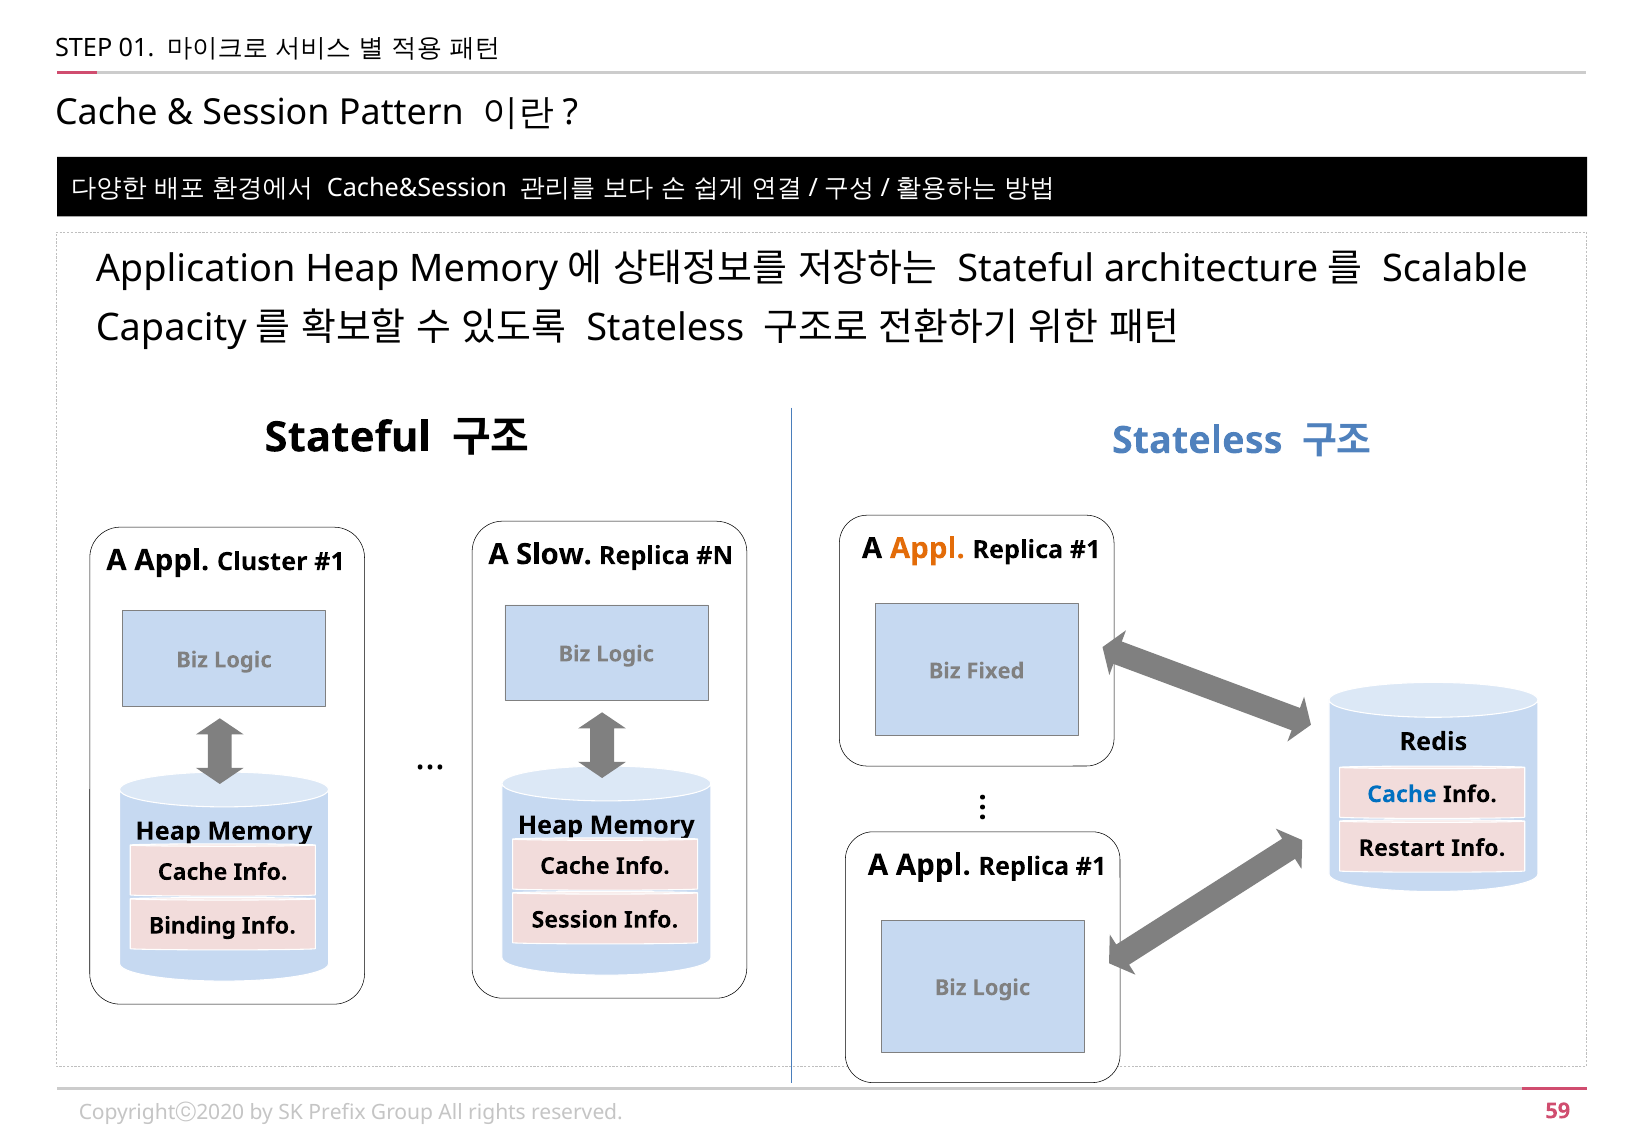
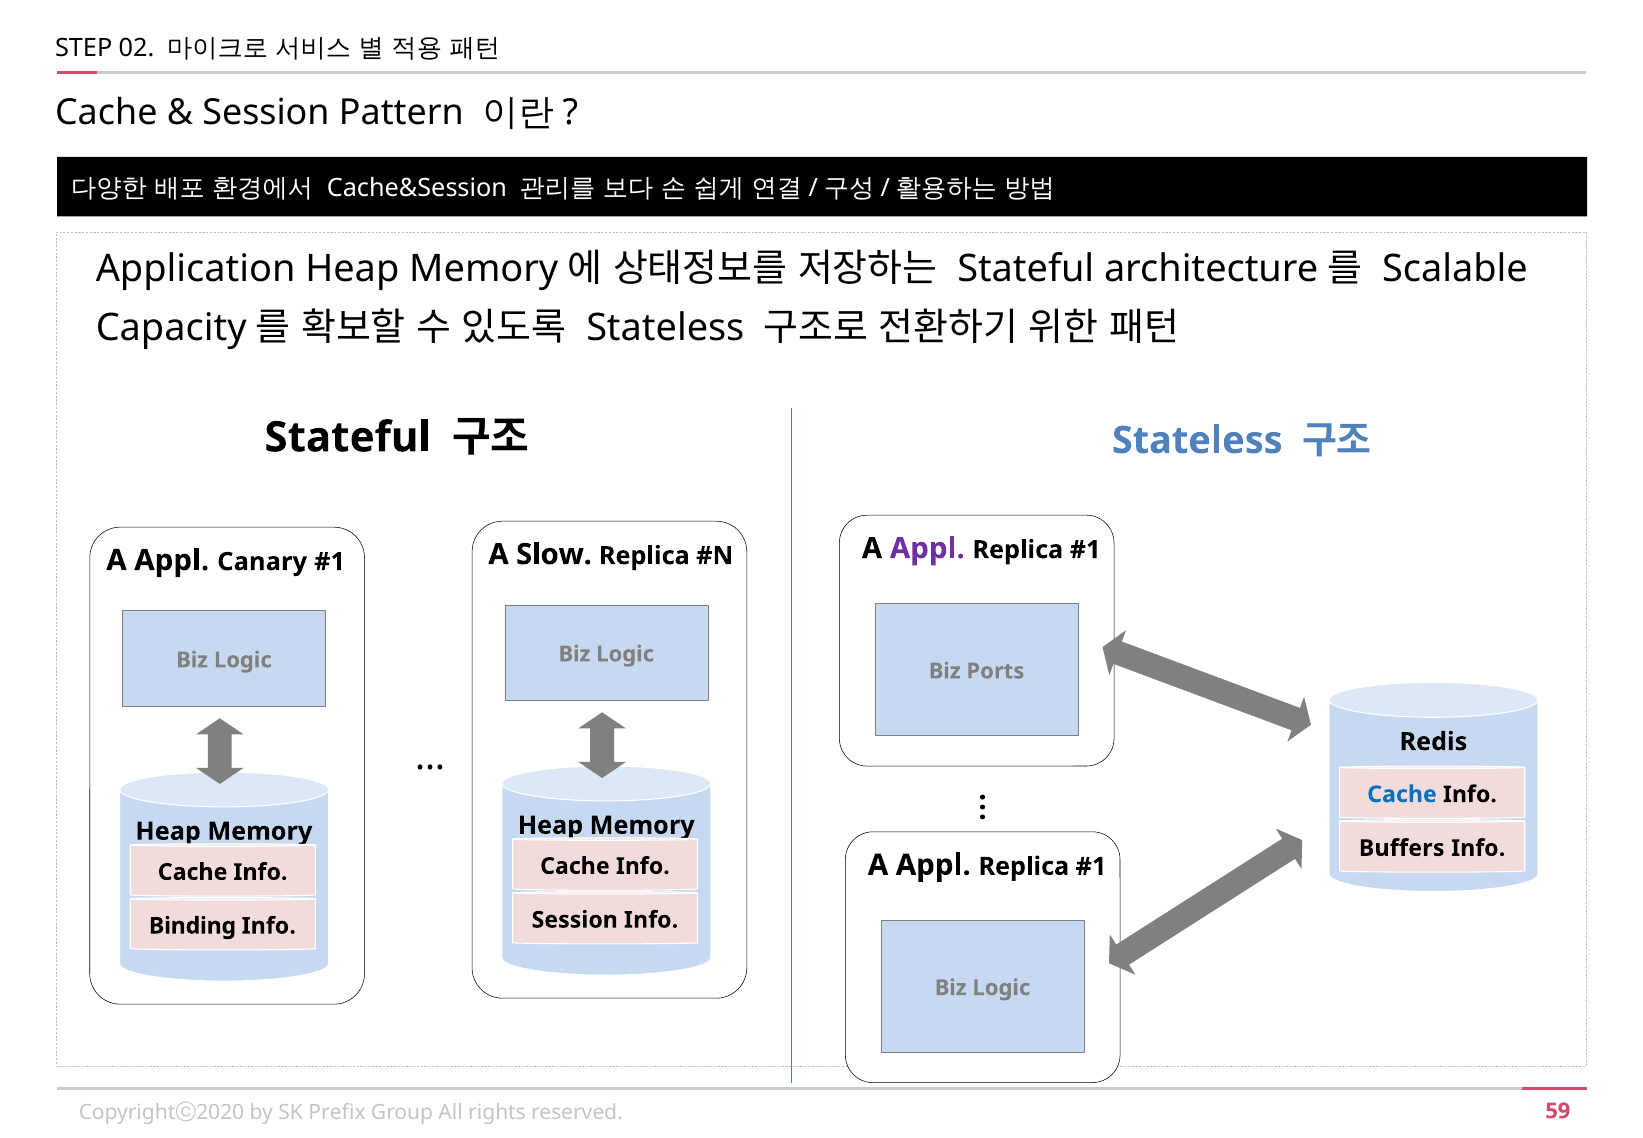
01: 01 -> 02
Appl at (927, 548) colour: orange -> purple
Cluster: Cluster -> Canary
Fixed: Fixed -> Ports
Restart: Restart -> Buffers
